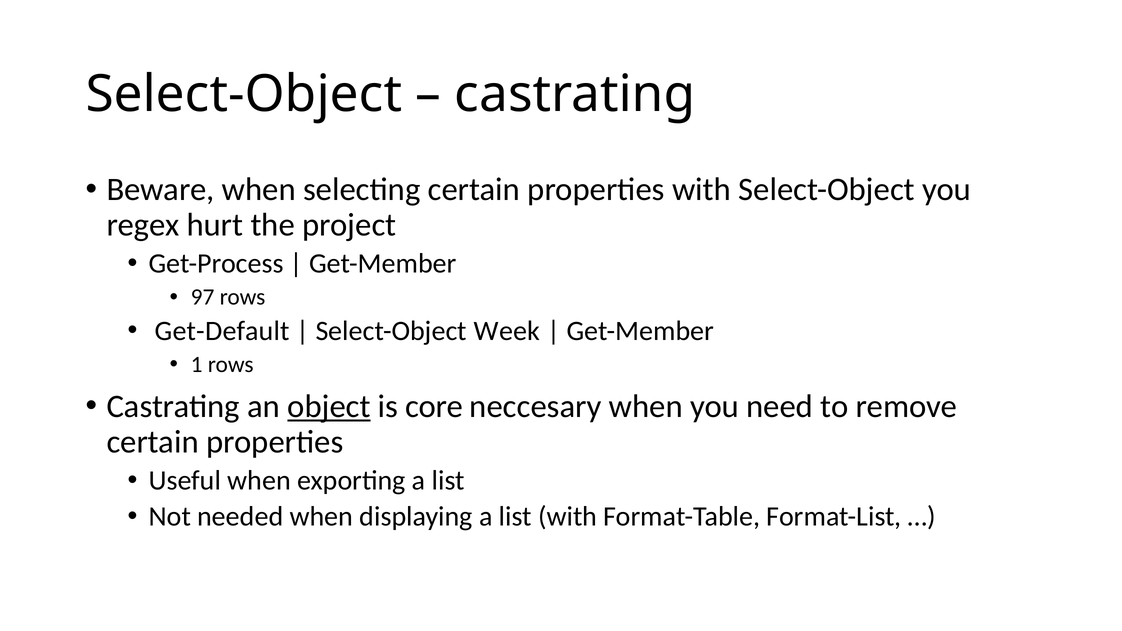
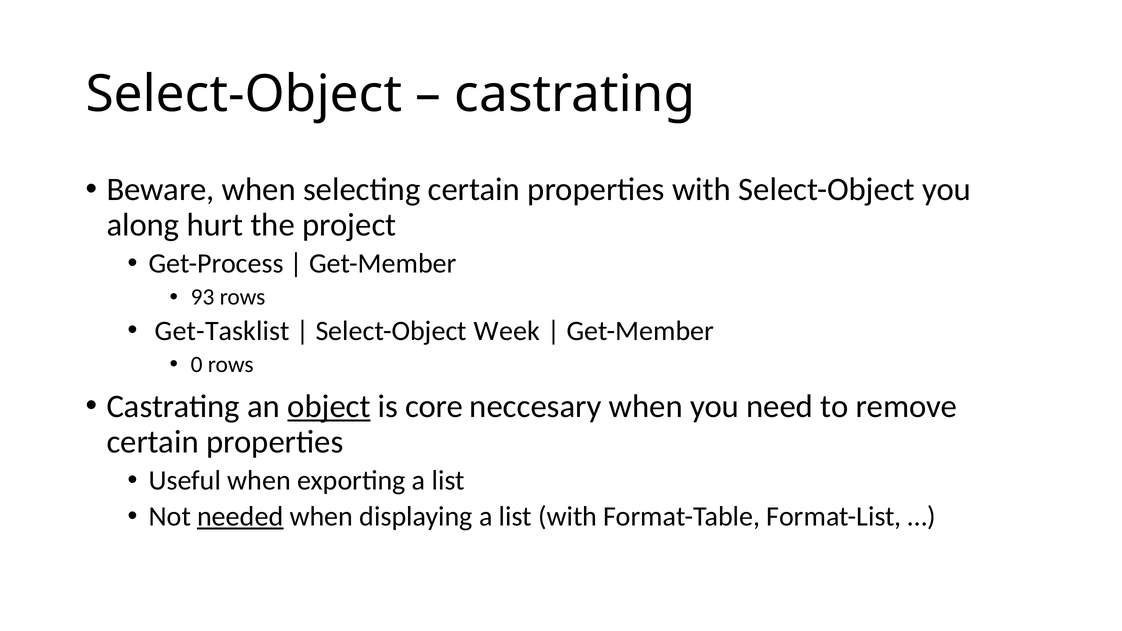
regex: regex -> along
97: 97 -> 93
Get-Default: Get-Default -> Get-Tasklist
1: 1 -> 0
needed underline: none -> present
